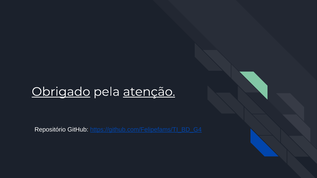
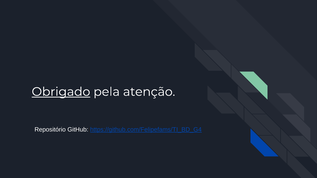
atenção underline: present -> none
